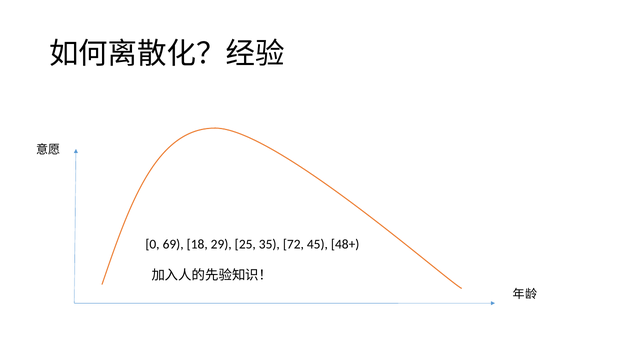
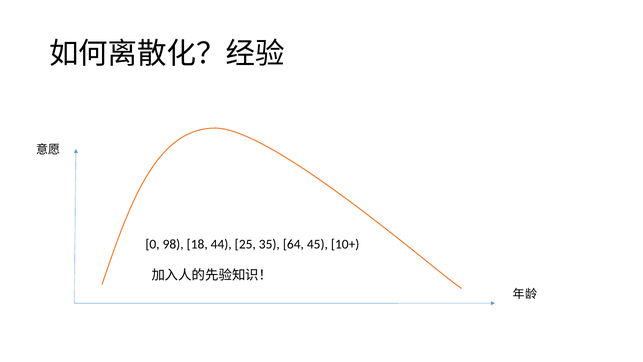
69: 69 -> 98
29: 29 -> 44
72: 72 -> 64
48+: 48+ -> 10+
